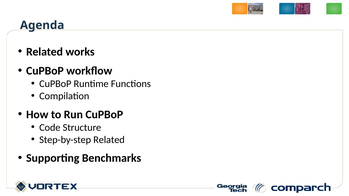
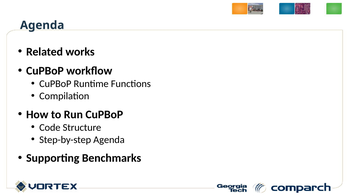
Step-by-step Related: Related -> Agenda
